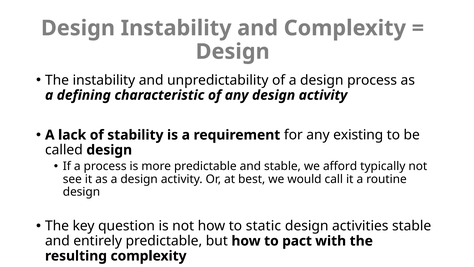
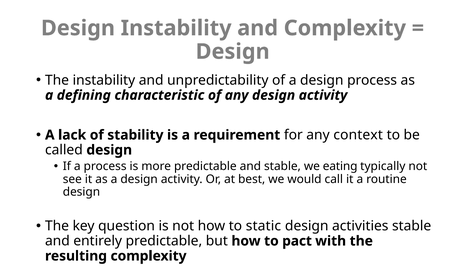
existing: existing -> context
afford: afford -> eating
